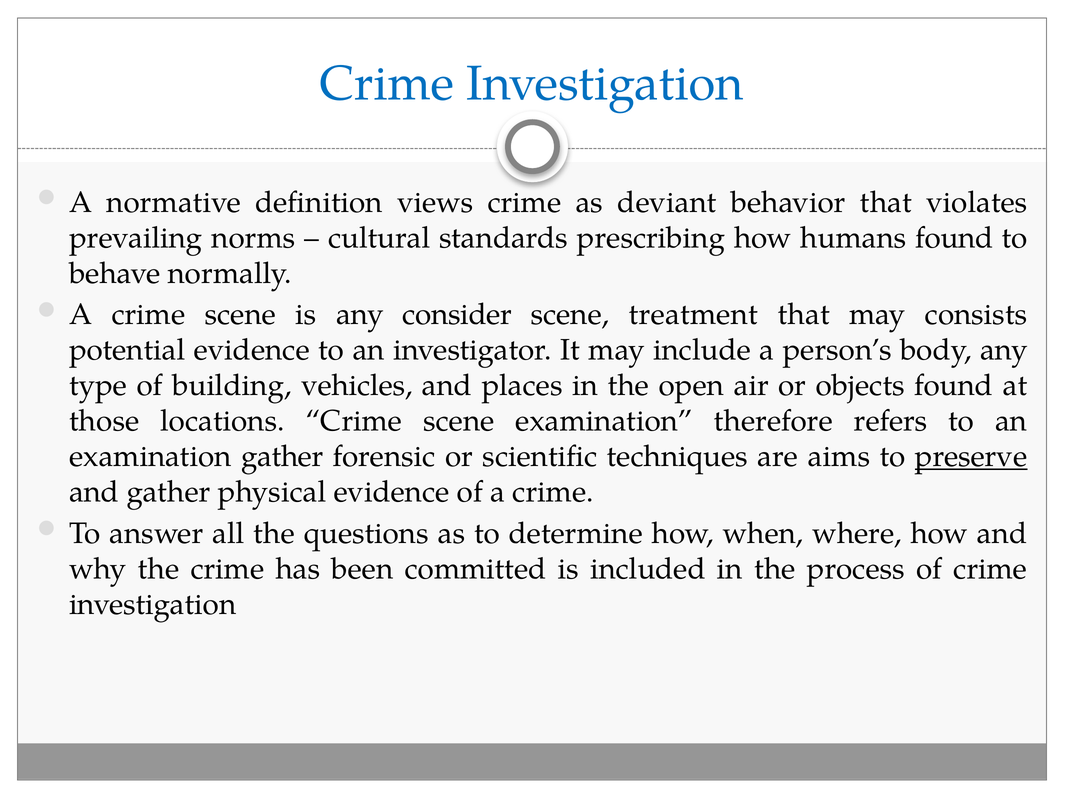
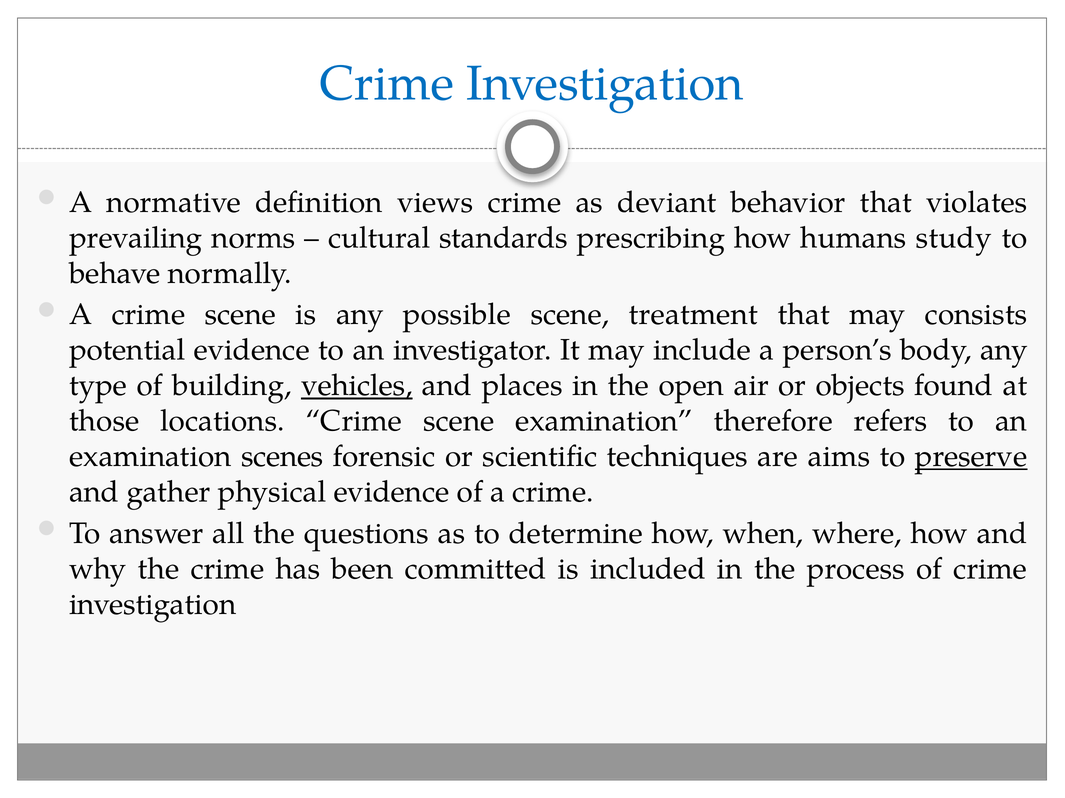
humans found: found -> study
consider: consider -> possible
vehicles underline: none -> present
examination gather: gather -> scenes
